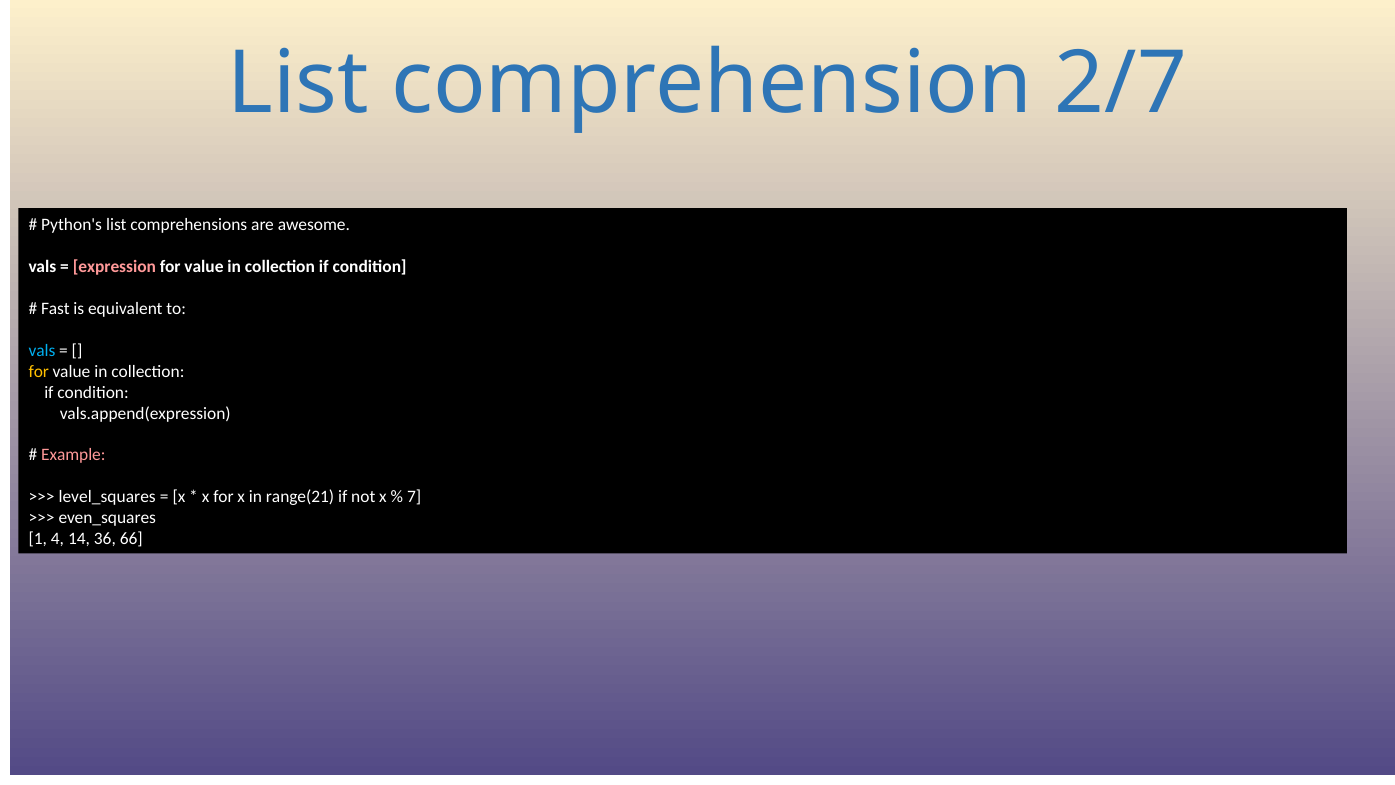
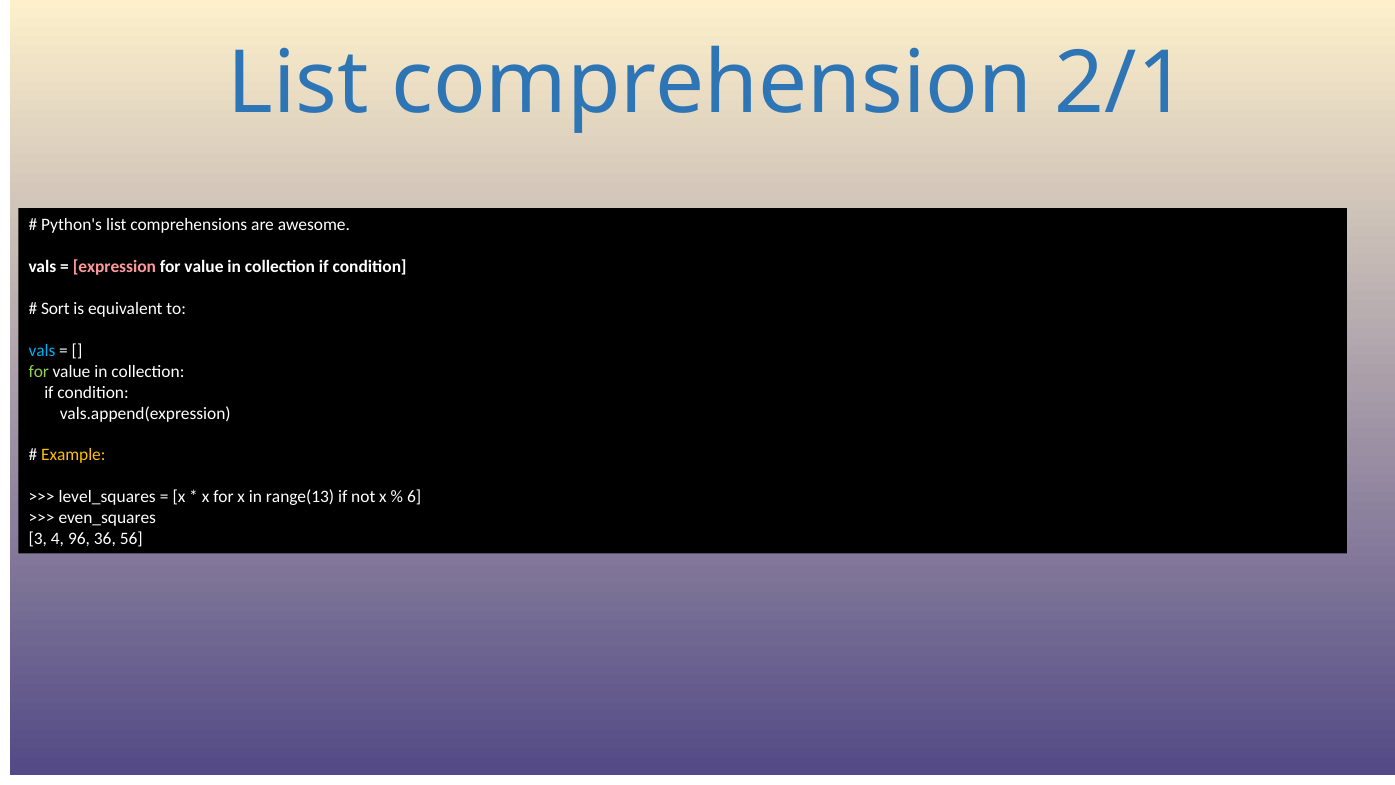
2/7: 2/7 -> 2/1
Fast: Fast -> Sort
for at (39, 371) colour: yellow -> light green
Example colour: pink -> yellow
range(21: range(21 -> range(13
7: 7 -> 6
1: 1 -> 3
14: 14 -> 96
66: 66 -> 56
